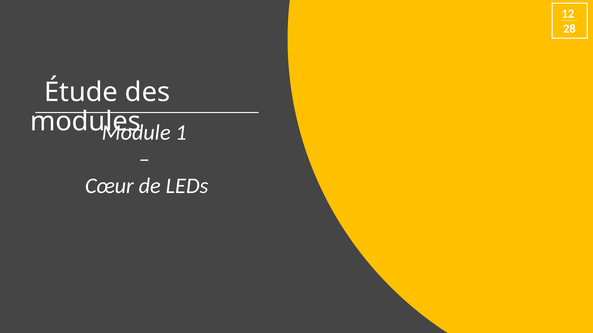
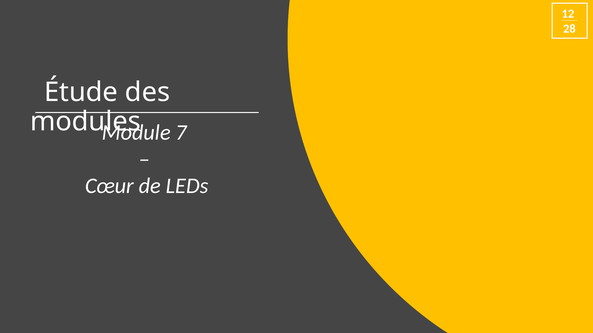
1: 1 -> 7
